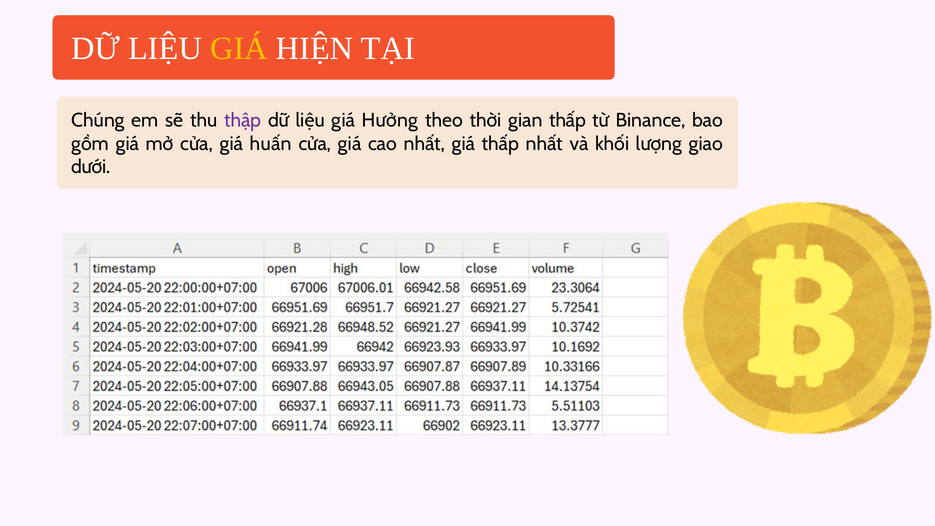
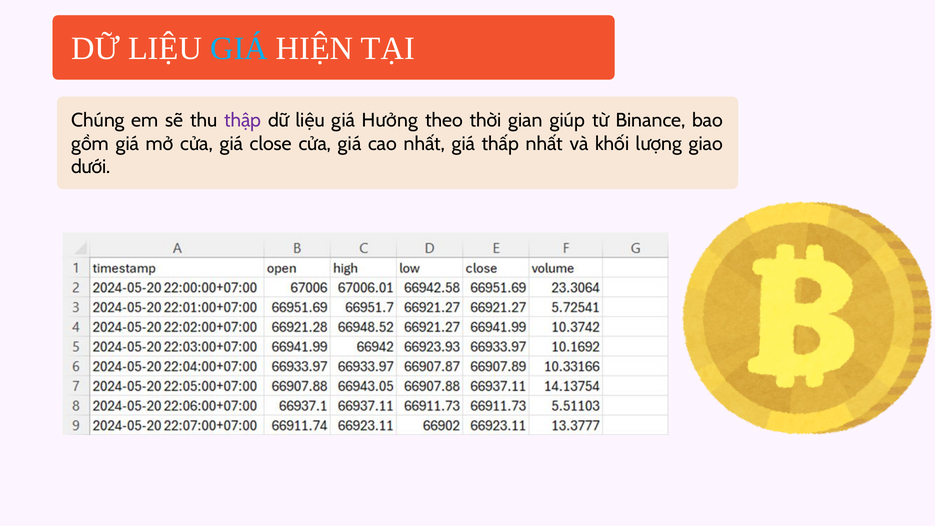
GIÁ at (239, 49) colour: yellow -> light blue
gian thấp: thấp -> giúp
huấn: huấn -> close
